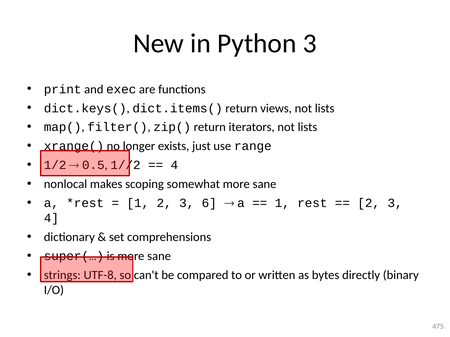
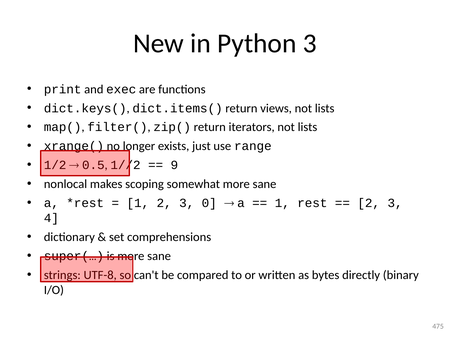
4 at (174, 165): 4 -> 9
6: 6 -> 0
